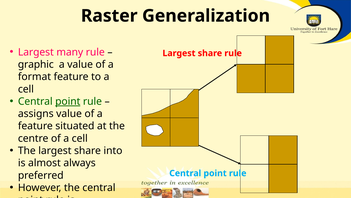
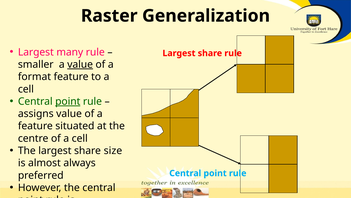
graphic: graphic -> smaller
value at (80, 64) underline: none -> present
into: into -> size
